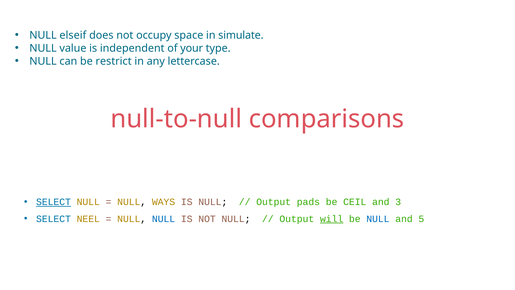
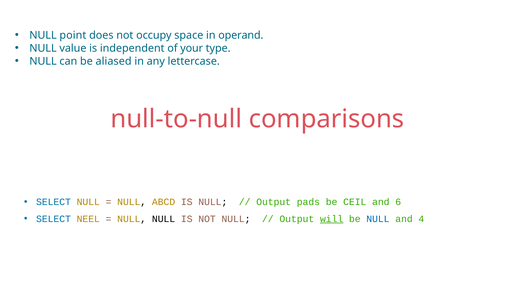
elseif: elseif -> point
simulate: simulate -> operand
restrict: restrict -> aliased
SELECT at (53, 202) underline: present -> none
WAYS: WAYS -> ABCD
3: 3 -> 6
NULL at (164, 219) colour: blue -> black
5: 5 -> 4
